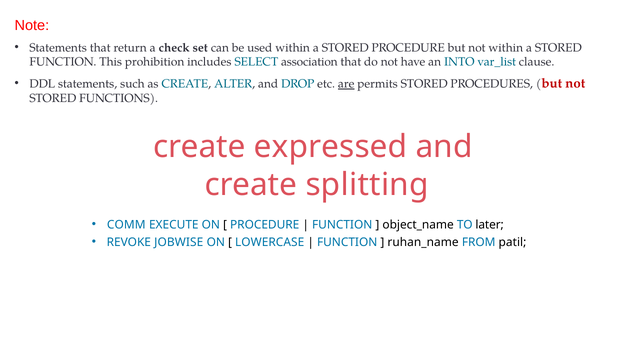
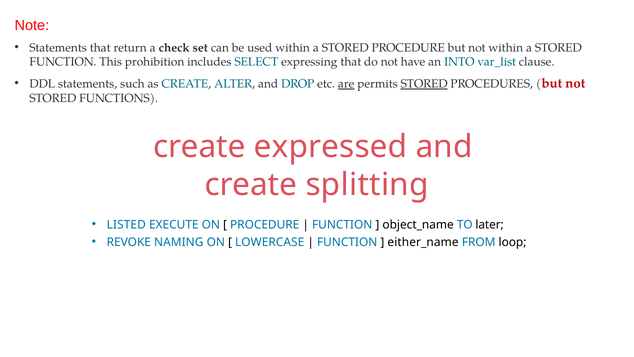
association: association -> expressing
STORED at (424, 84) underline: none -> present
COMM: COMM -> LISTED
JOBWISE: JOBWISE -> NAMING
ruhan_name: ruhan_name -> either_name
patil: patil -> loop
